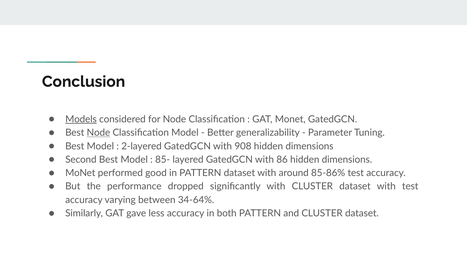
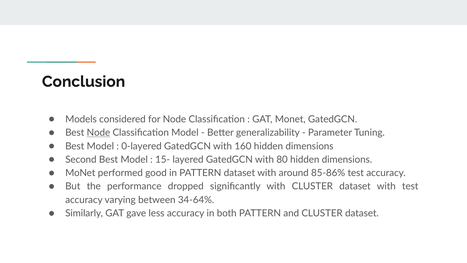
Models underline: present -> none
2-layered: 2-layered -> 0-layered
908: 908 -> 160
85-: 85- -> 15-
86: 86 -> 80
